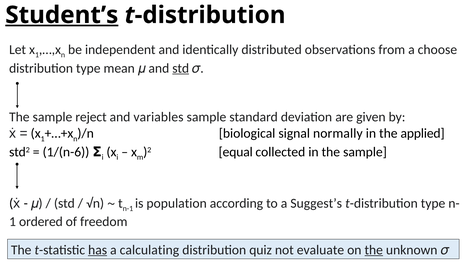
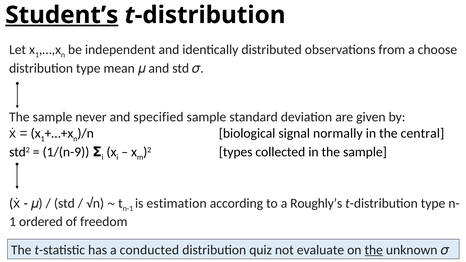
std at (181, 68) underline: present -> none
reject: reject -> never
variables: variables -> specified
applied: applied -> central
1/(n-6: 1/(n-6 -> 1/(n-9
equal: equal -> types
population: population -> estimation
Suggest’s: Suggest’s -> Roughly’s
has underline: present -> none
calculating: calculating -> conducted
